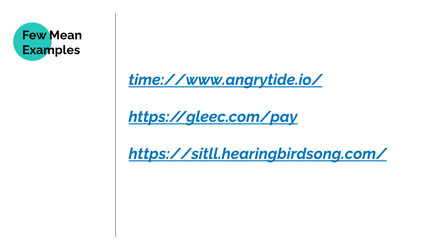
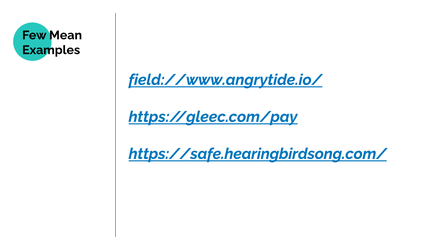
time://www.angrytide.io/: time://www.angrytide.io/ -> field://www.angrytide.io/
https://sitll.hearingbirdsong.com/: https://sitll.hearingbirdsong.com/ -> https://safe.hearingbirdsong.com/
